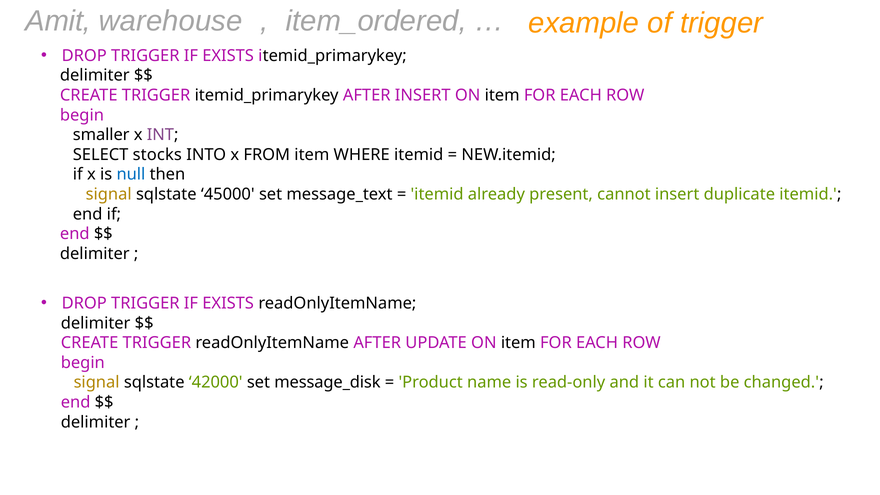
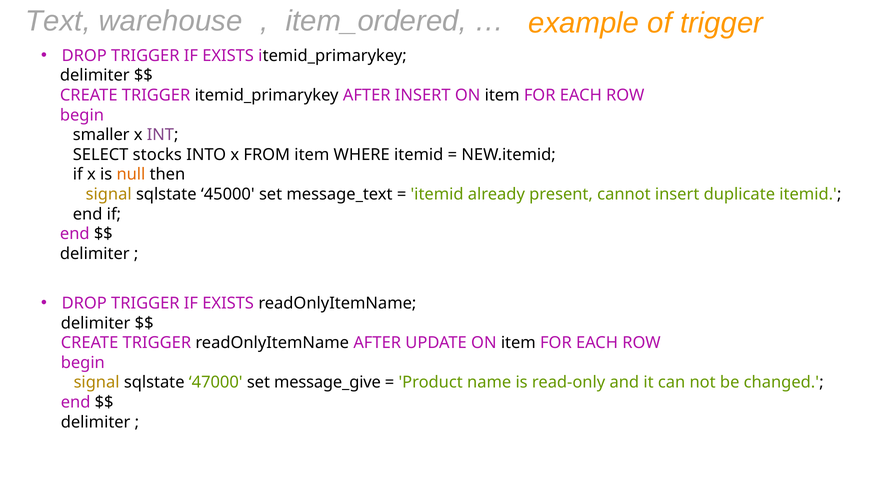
Amit: Amit -> Text
null colour: blue -> orange
42000: 42000 -> 47000
message_disk: message_disk -> message_give
